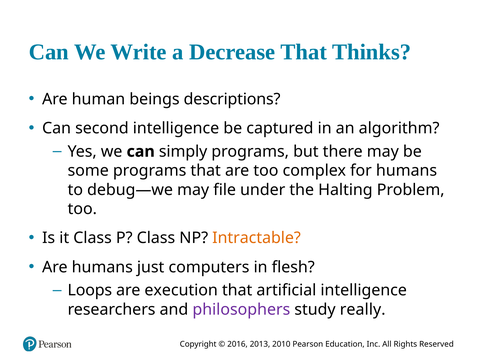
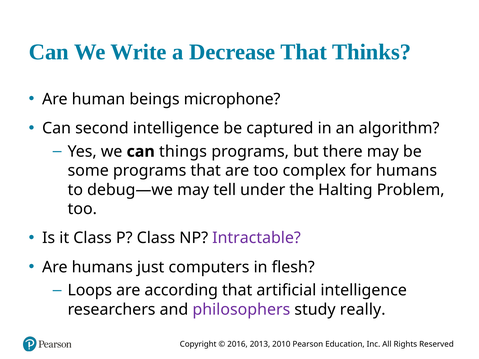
descriptions: descriptions -> microphone
simply: simply -> things
file: file -> tell
Intractable colour: orange -> purple
execution: execution -> according
